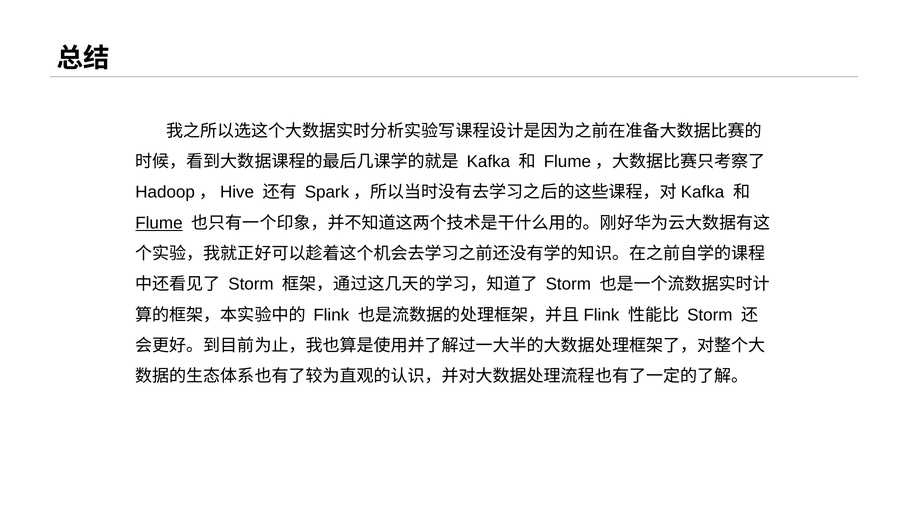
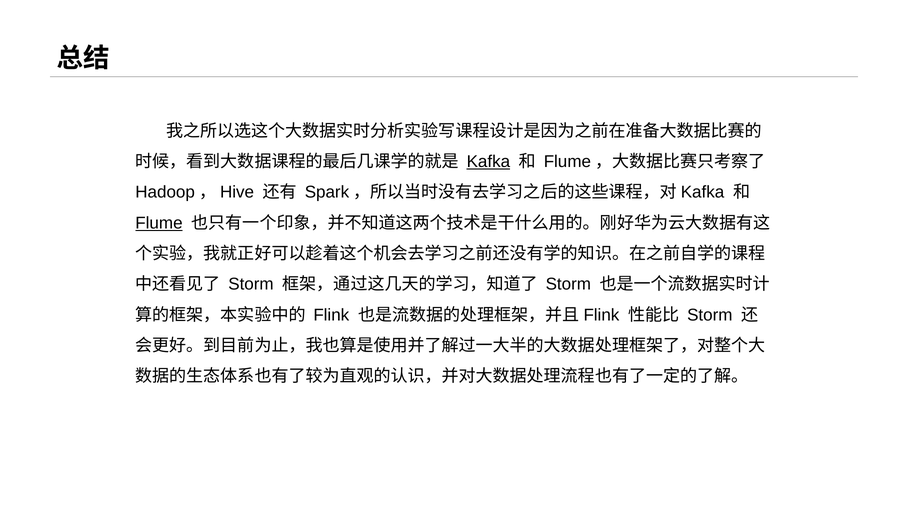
Kafka underline: none -> present
